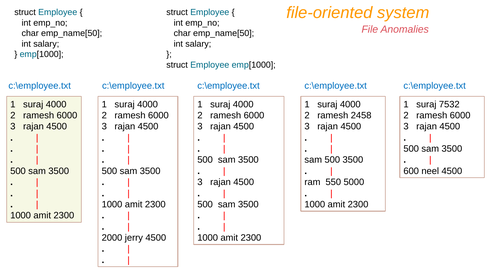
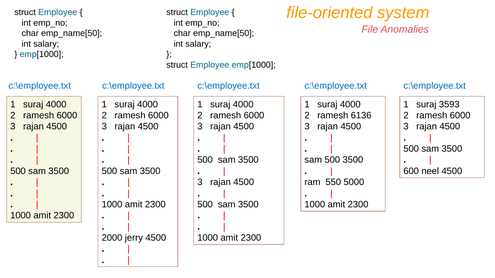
7532: 7532 -> 3593
2458: 2458 -> 6136
